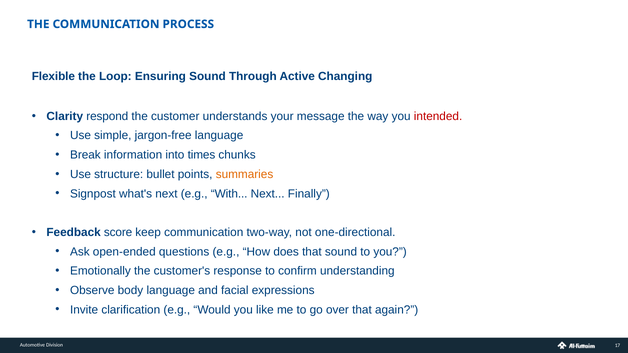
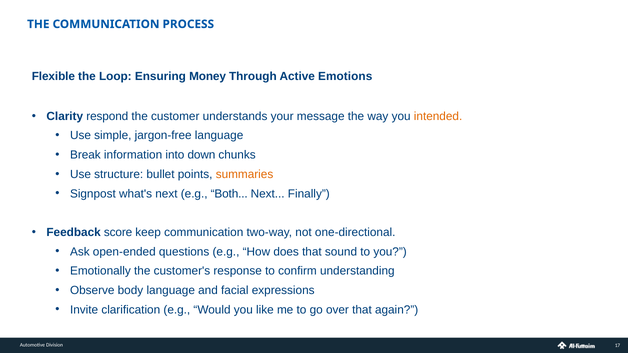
Ensuring Sound: Sound -> Money
Changing: Changing -> Emotions
intended colour: red -> orange
times: times -> down
With: With -> Both
